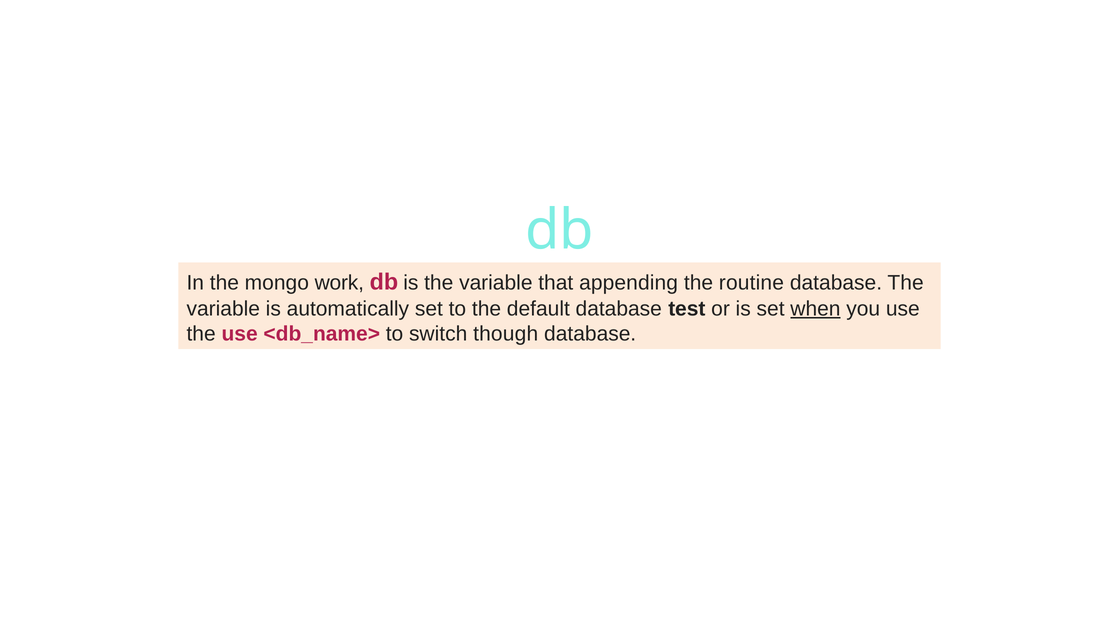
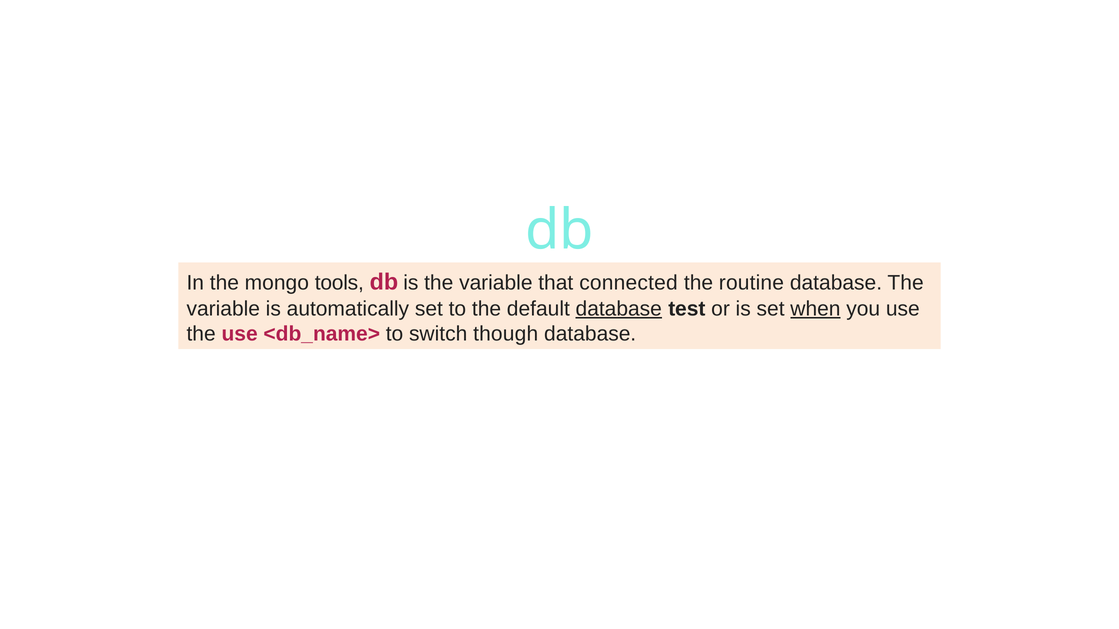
work: work -> tools
appending: appending -> connected
database at (619, 309) underline: none -> present
